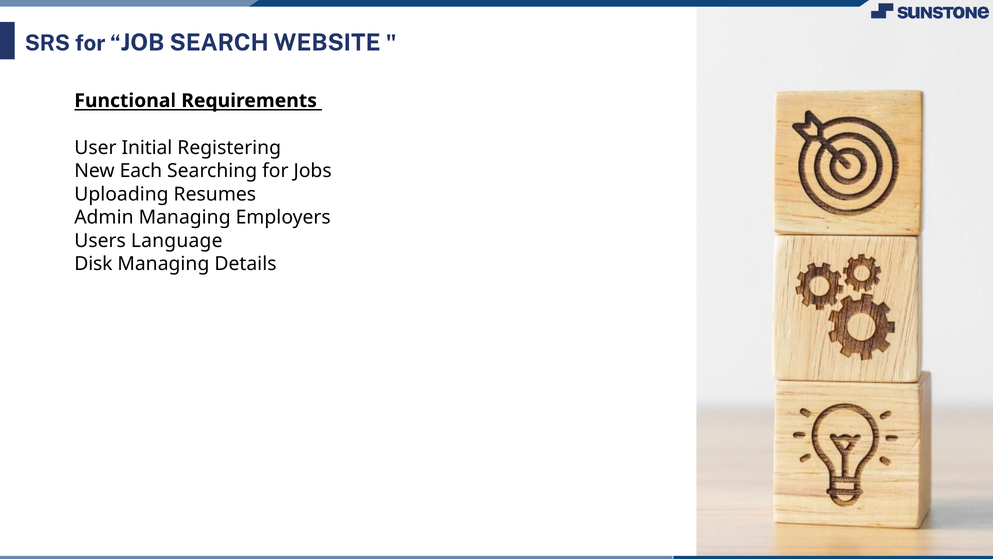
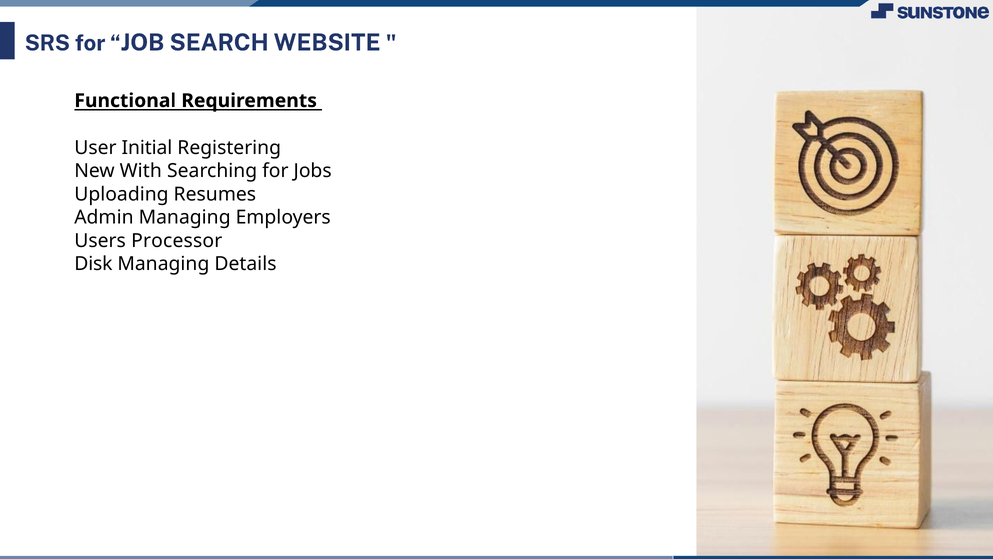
Each: Each -> With
Language: Language -> Processor
